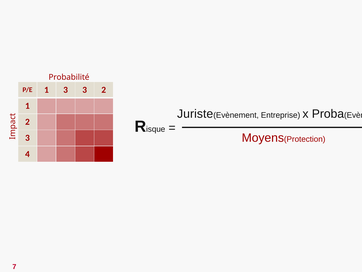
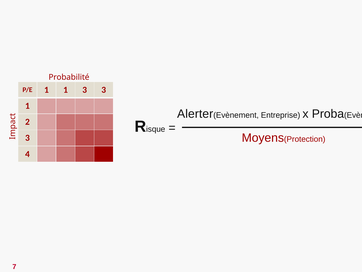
1 3: 3 -> 1
3 2: 2 -> 3
Juriste: Juriste -> Alerter
